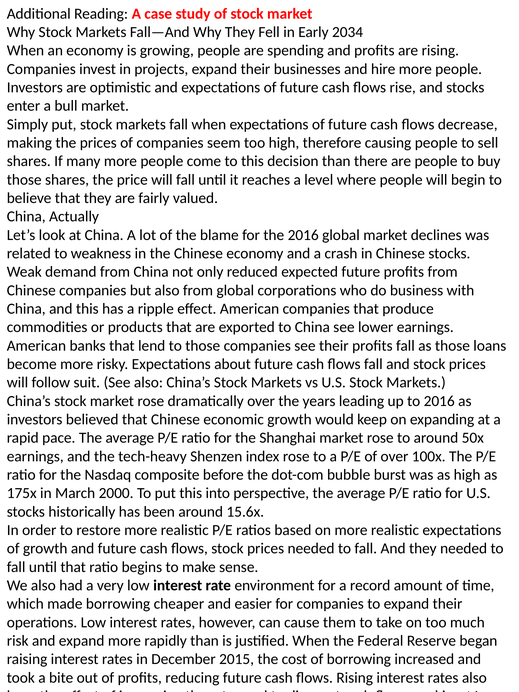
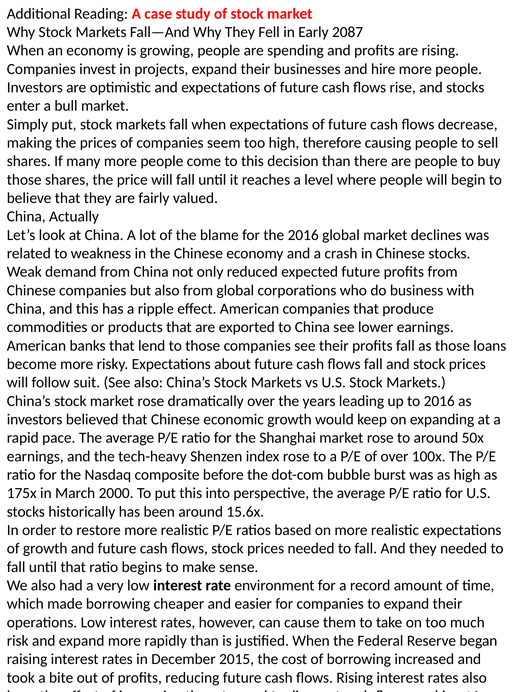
2034: 2034 -> 2087
